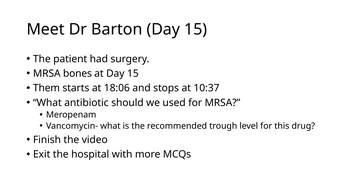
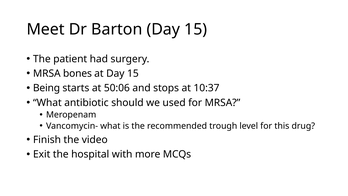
Them: Them -> Being
18:06: 18:06 -> 50:06
